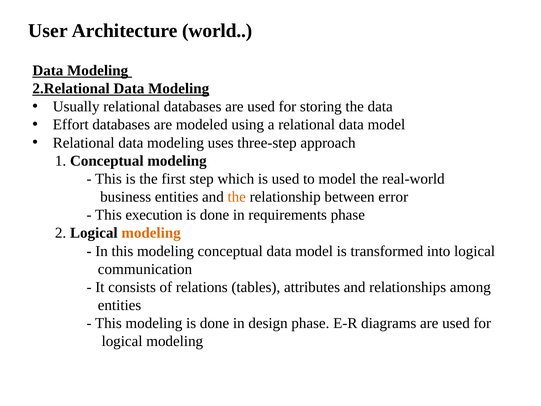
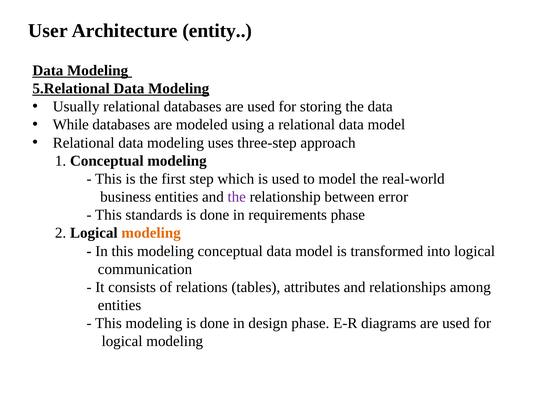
world: world -> entity
2.Relational: 2.Relational -> 5.Relational
Effort: Effort -> While
the at (237, 197) colour: orange -> purple
execution: execution -> standards
